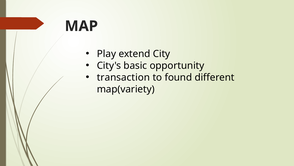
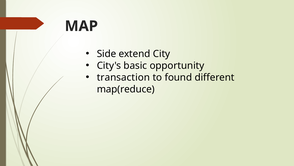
Play: Play -> Side
map(variety: map(variety -> map(reduce
